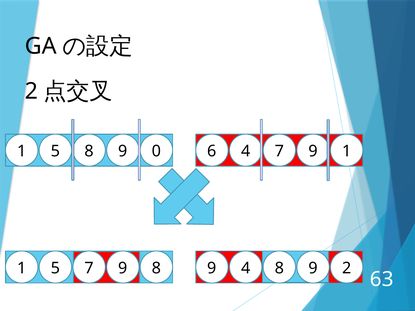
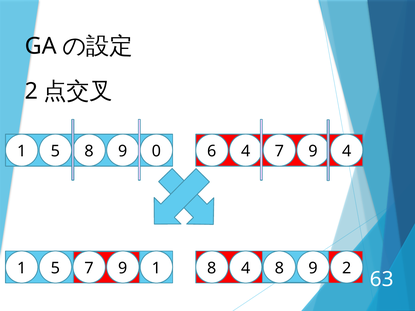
4 1: 1 -> 4
5 8: 8 -> 1
7 9: 9 -> 8
